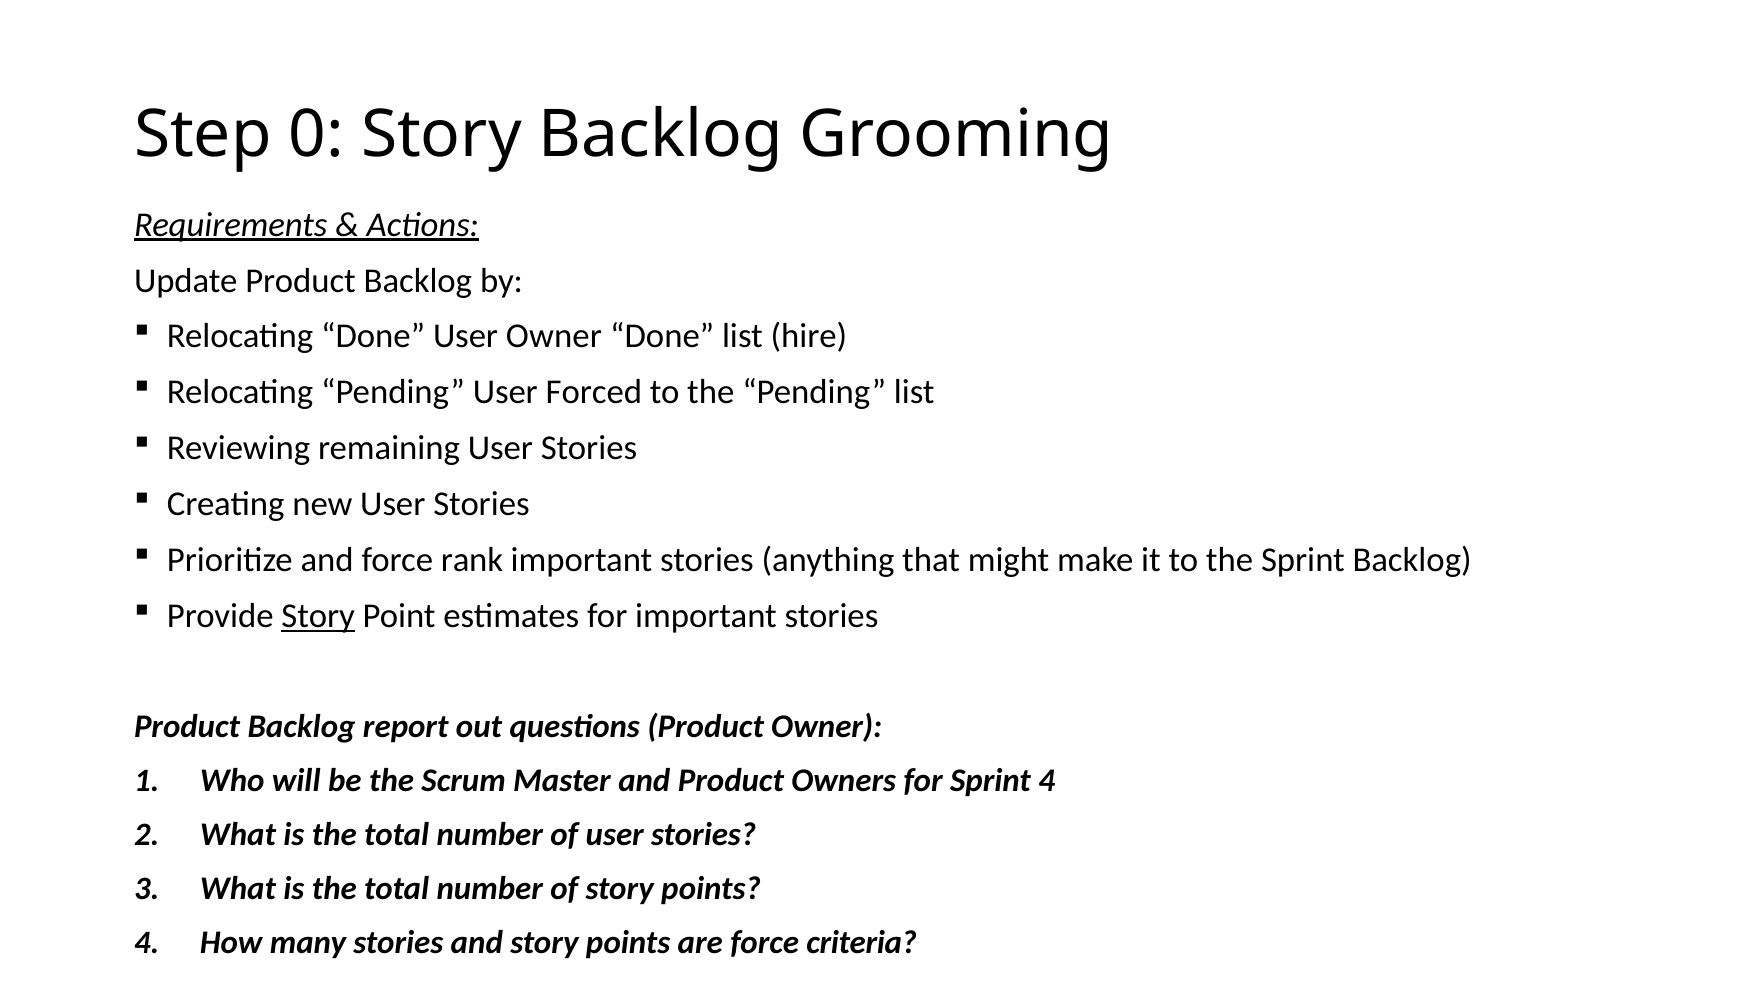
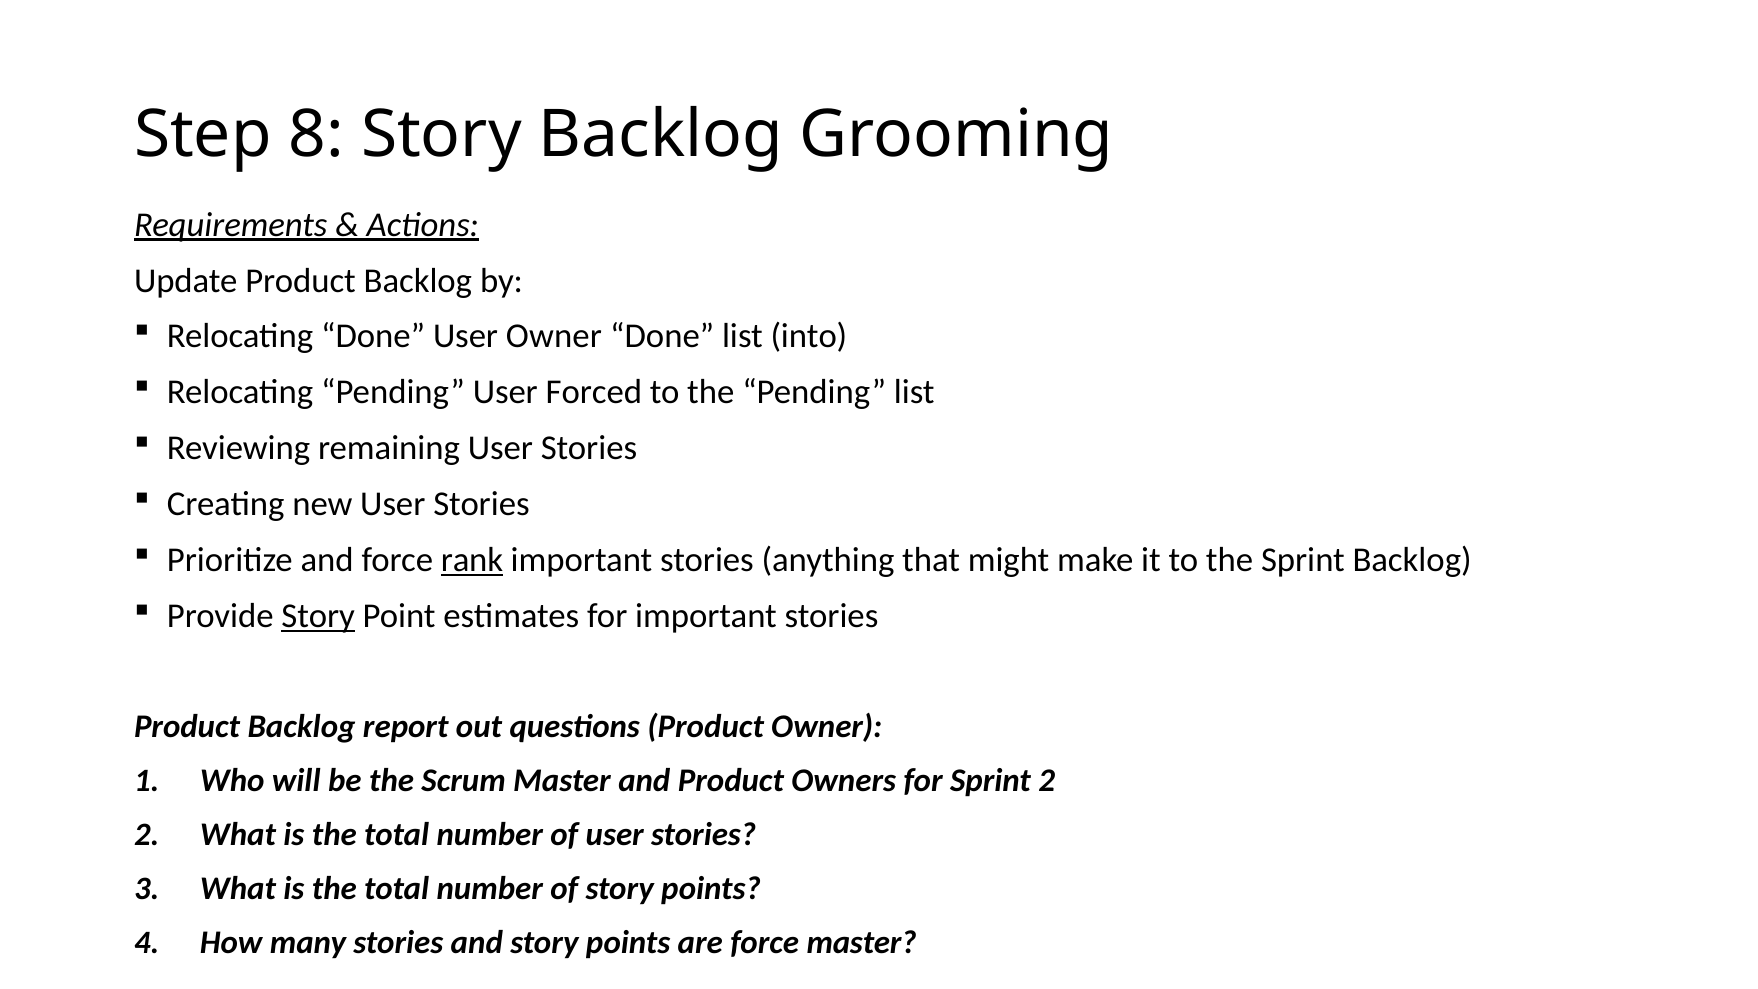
0: 0 -> 8
hire: hire -> into
rank underline: none -> present
Sprint 4: 4 -> 2
force criteria: criteria -> master
